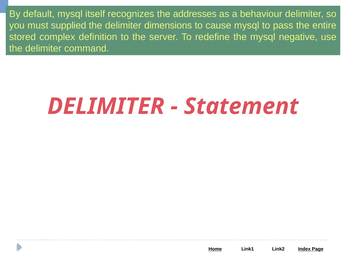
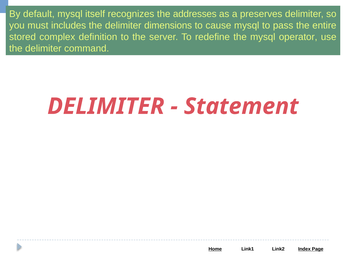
behaviour: behaviour -> preserves
supplied: supplied -> includes
negative: negative -> operator
